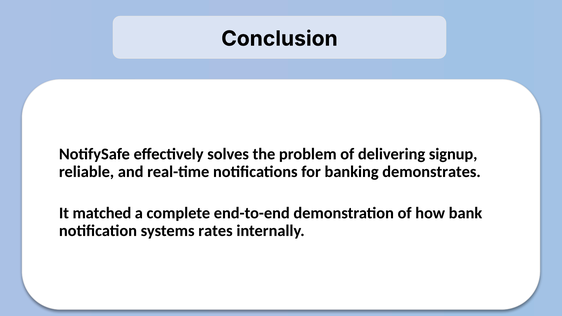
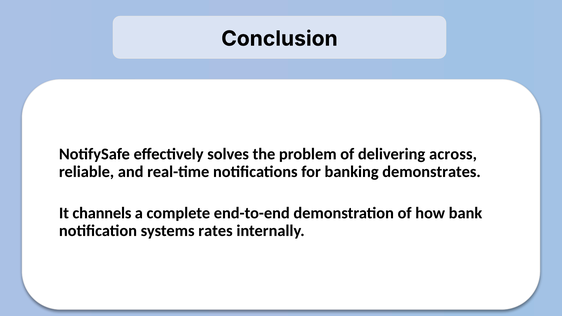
signup: signup -> across
matched: matched -> channels
